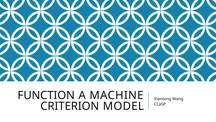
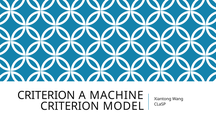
FUNCTION at (46, 95): FUNCTION -> CRITERION
